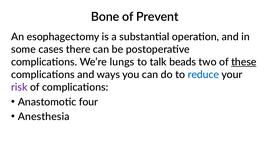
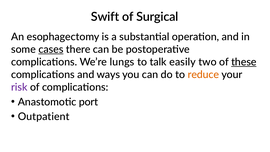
Bone: Bone -> Swift
Prevent: Prevent -> Surgical
cases underline: none -> present
beads: beads -> easily
reduce colour: blue -> orange
four: four -> port
Anesthesia: Anesthesia -> Outpatient
